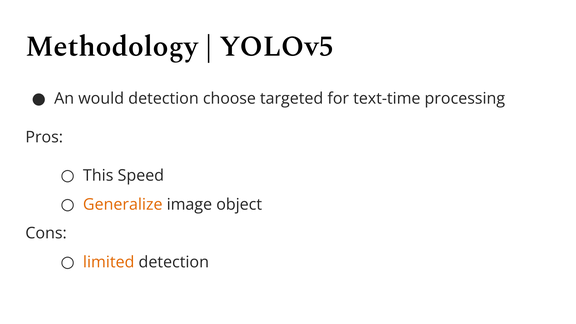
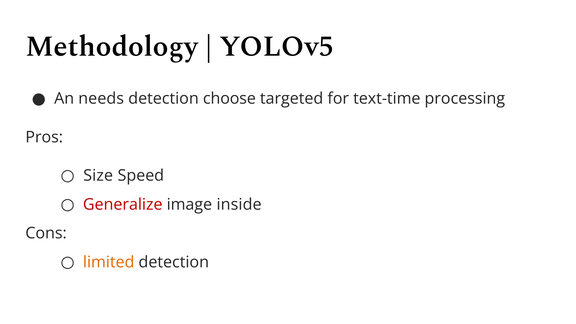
would: would -> needs
This: This -> Size
Generalize colour: orange -> red
object: object -> inside
